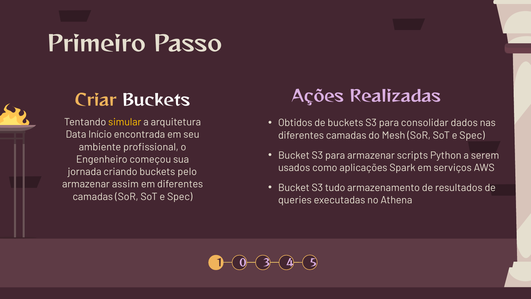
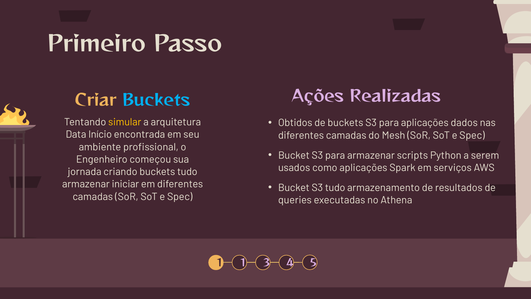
Buckets at (156, 100) colour: white -> light blue
para consolidar: consolidar -> aplicações
buckets pelo: pelo -> tudo
assim: assim -> iniciar
1 0: 0 -> 1
